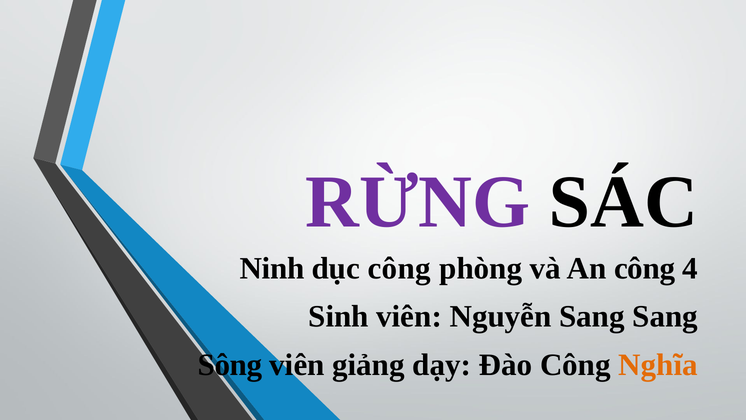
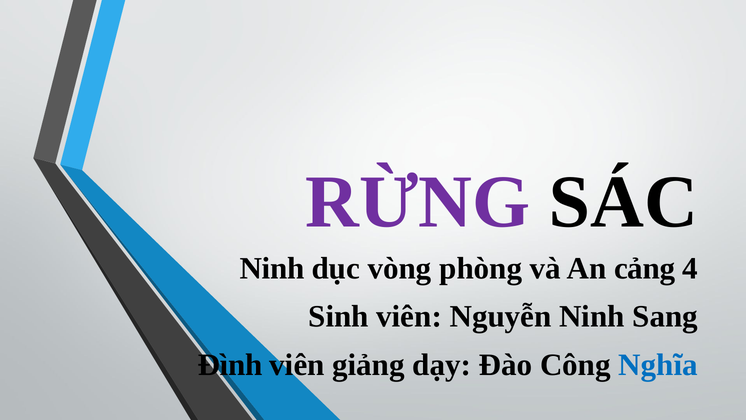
dục công: công -> vòng
An công: công -> cảng
Nguyễn Sang: Sang -> Ninh
Sông: Sông -> Đình
Nghĩa colour: orange -> blue
